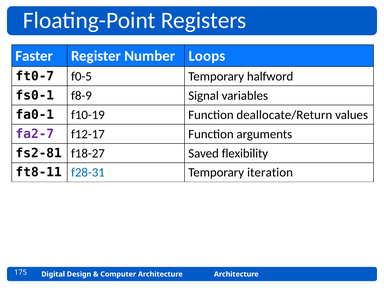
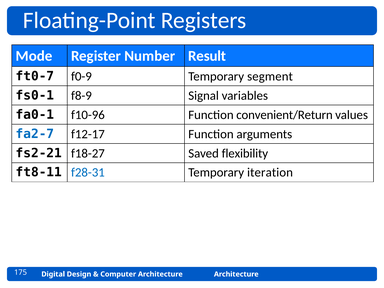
Faster: Faster -> Mode
Loops: Loops -> Result
f0-5: f0-5 -> f0-9
halfword: halfword -> segment
f10-19: f10-19 -> f10-96
deallocate/Return: deallocate/Return -> convenient/Return
fa2-7 colour: purple -> blue
fs2-81: fs2-81 -> fs2-21
